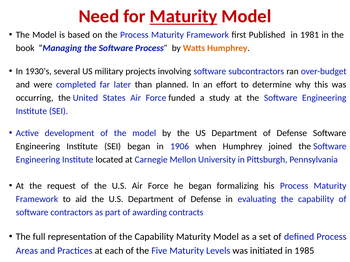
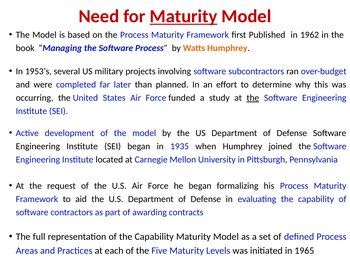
1981: 1981 -> 1962
1930’s: 1930’s -> 1953’s
the at (253, 98) underline: none -> present
1906: 1906 -> 1935
1985: 1985 -> 1965
